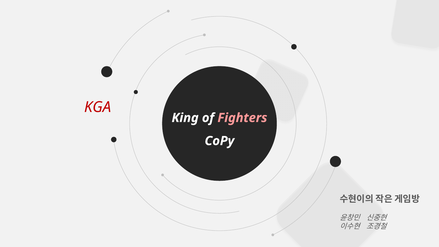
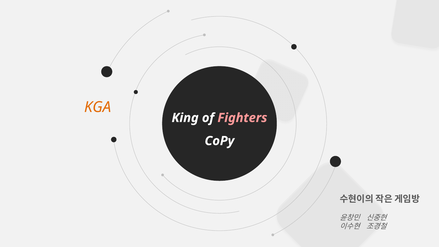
KGA colour: red -> orange
